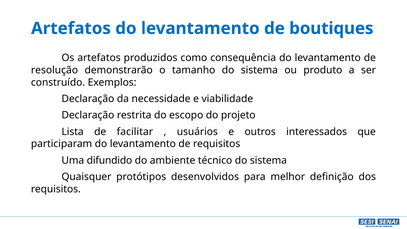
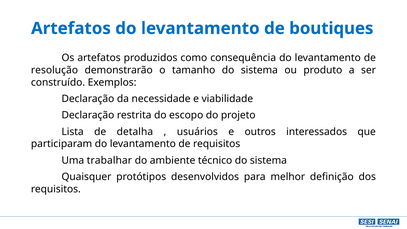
facilitar: facilitar -> detalha
difundido: difundido -> trabalhar
